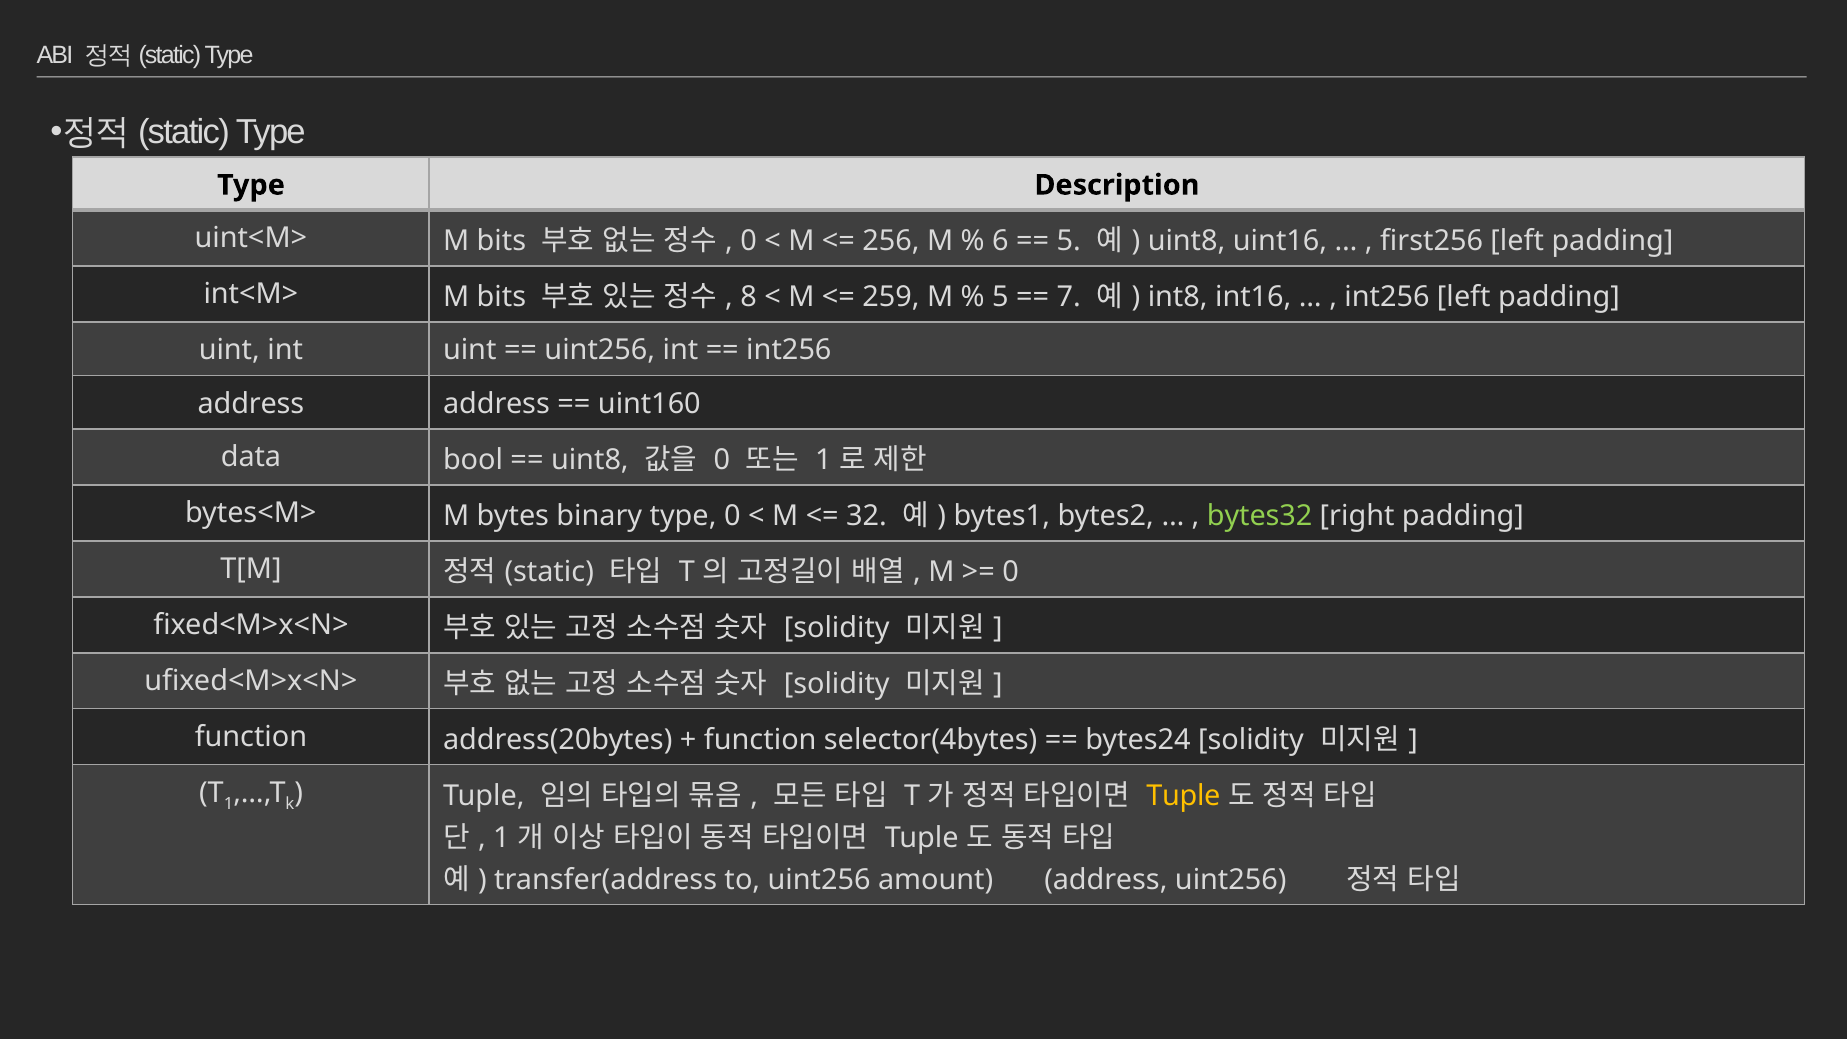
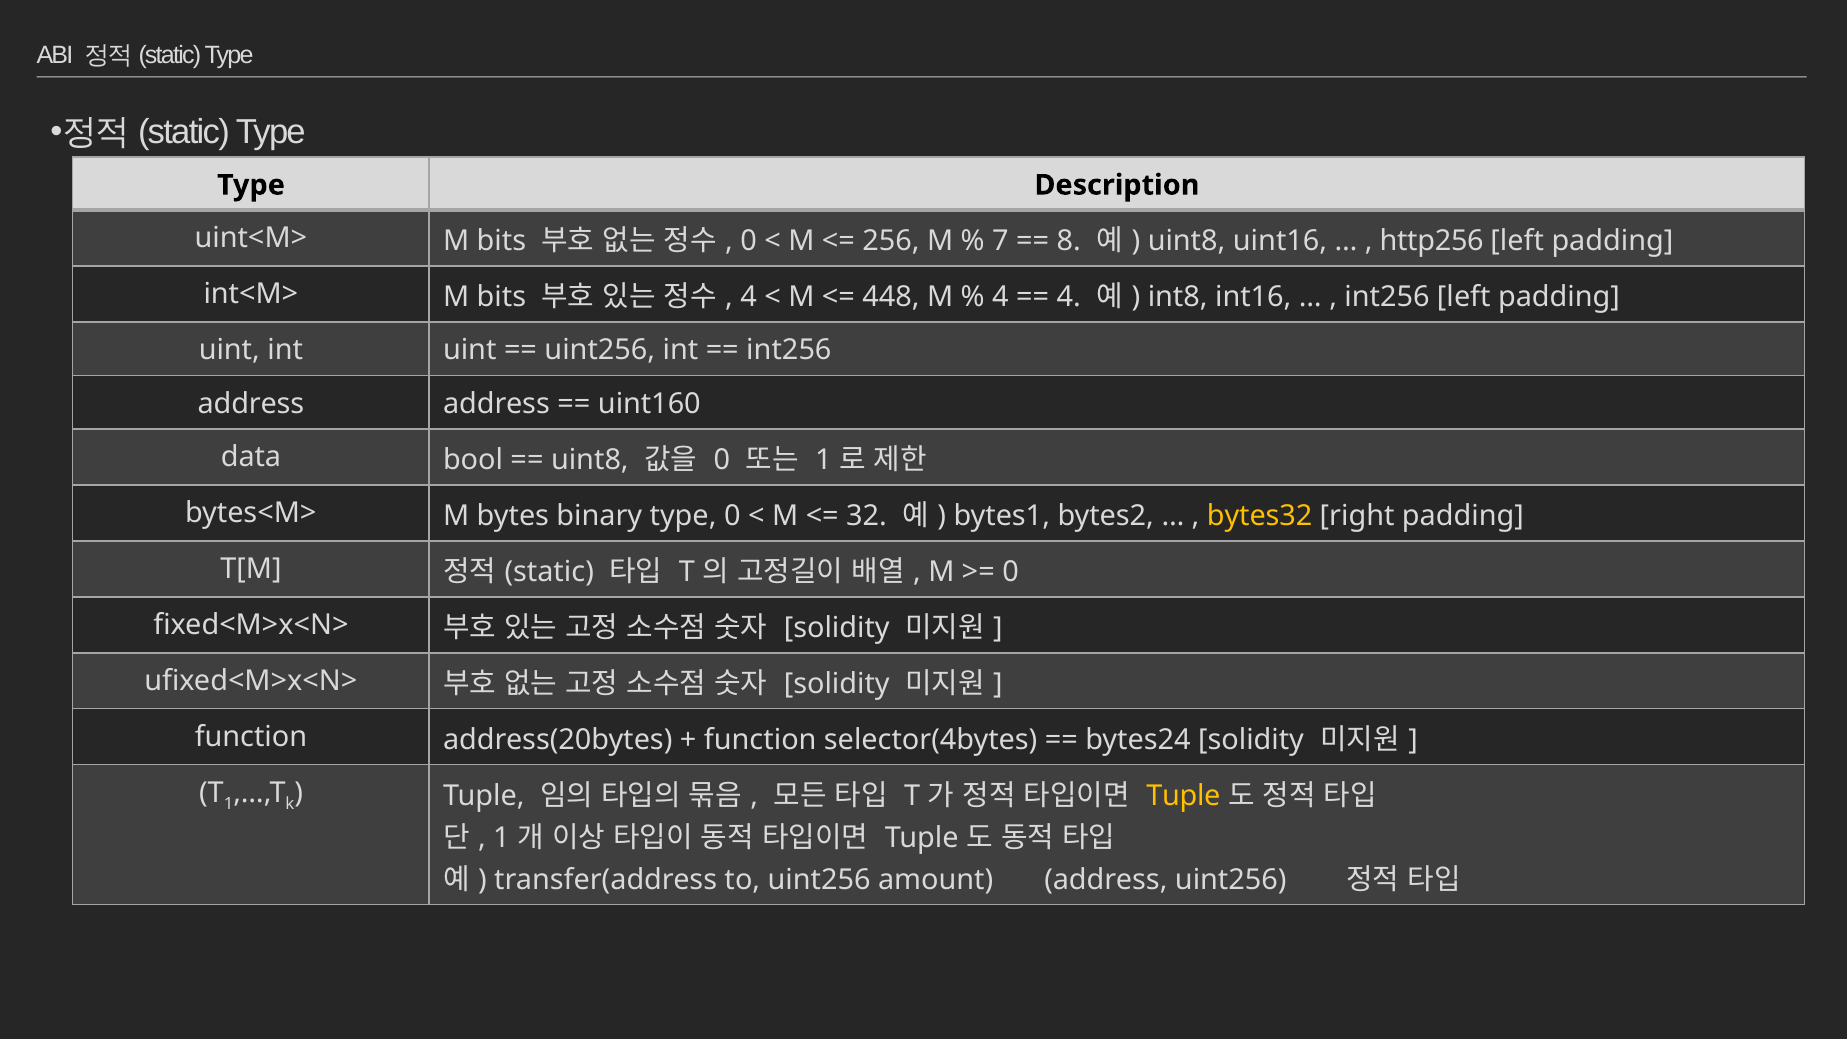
6: 6 -> 7
5 at (1069, 241): 5 -> 8
first256: first256 -> http256
8 at (749, 297): 8 -> 4
259: 259 -> 448
5 at (1000, 297): 5 -> 4
7 at (1069, 297): 7 -> 4
bytes32 colour: light green -> yellow
